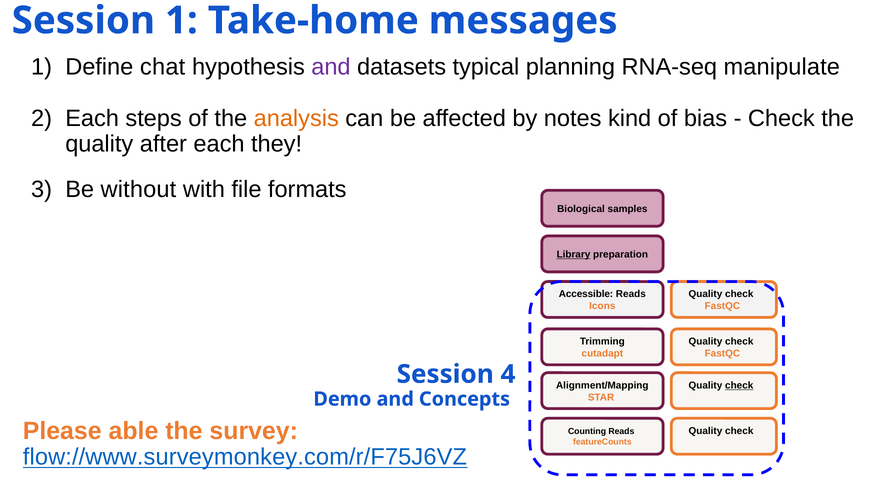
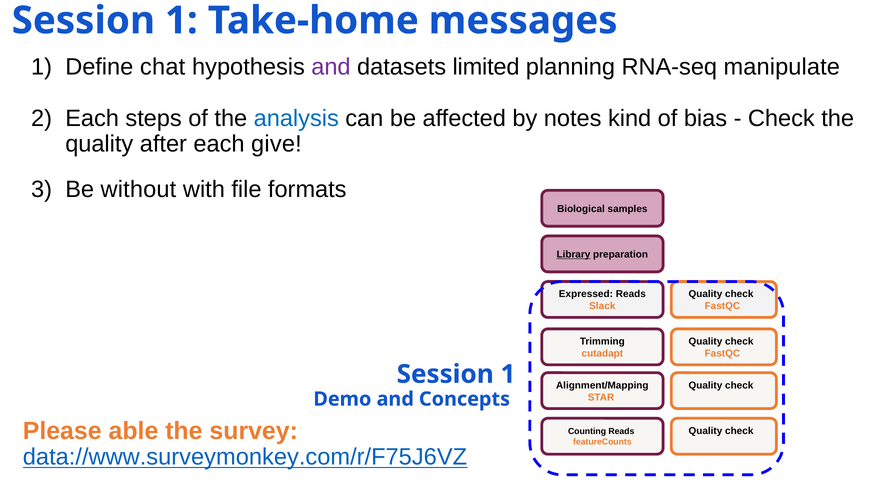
typical: typical -> limited
analysis colour: orange -> blue
they: they -> give
Accessible: Accessible -> Expressed
Icons: Icons -> Slack
4 at (508, 374): 4 -> 1
check at (739, 385) underline: present -> none
flow://www.surveymonkey.com/r/F75J6VZ: flow://www.surveymonkey.com/r/F75J6VZ -> data://www.surveymonkey.com/r/F75J6VZ
